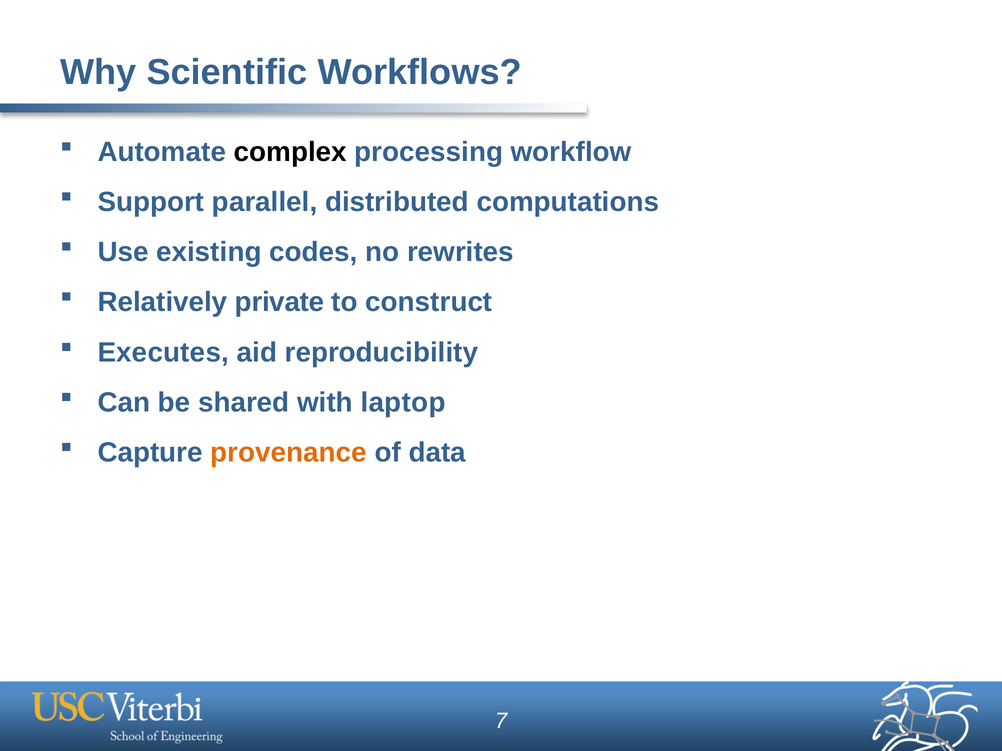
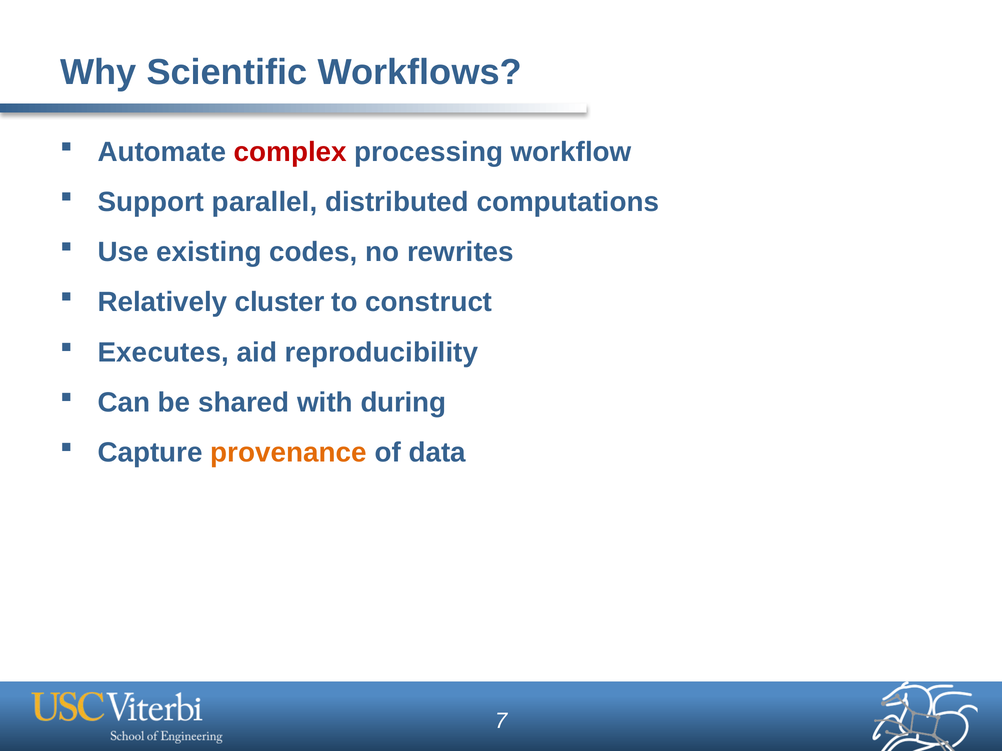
complex colour: black -> red
private: private -> cluster
laptop: laptop -> during
